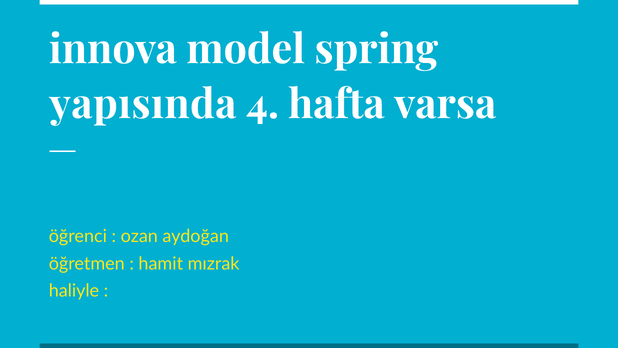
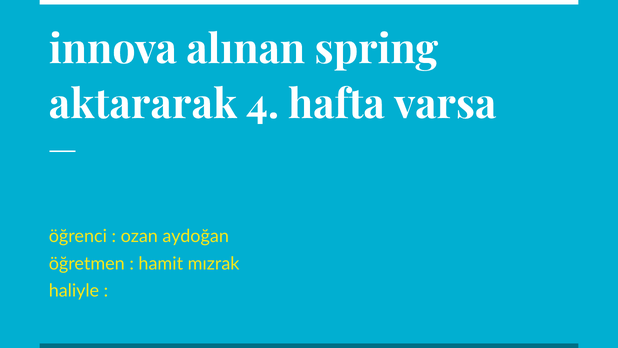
model: model -> alınan
yapısında: yapısında -> aktararak
